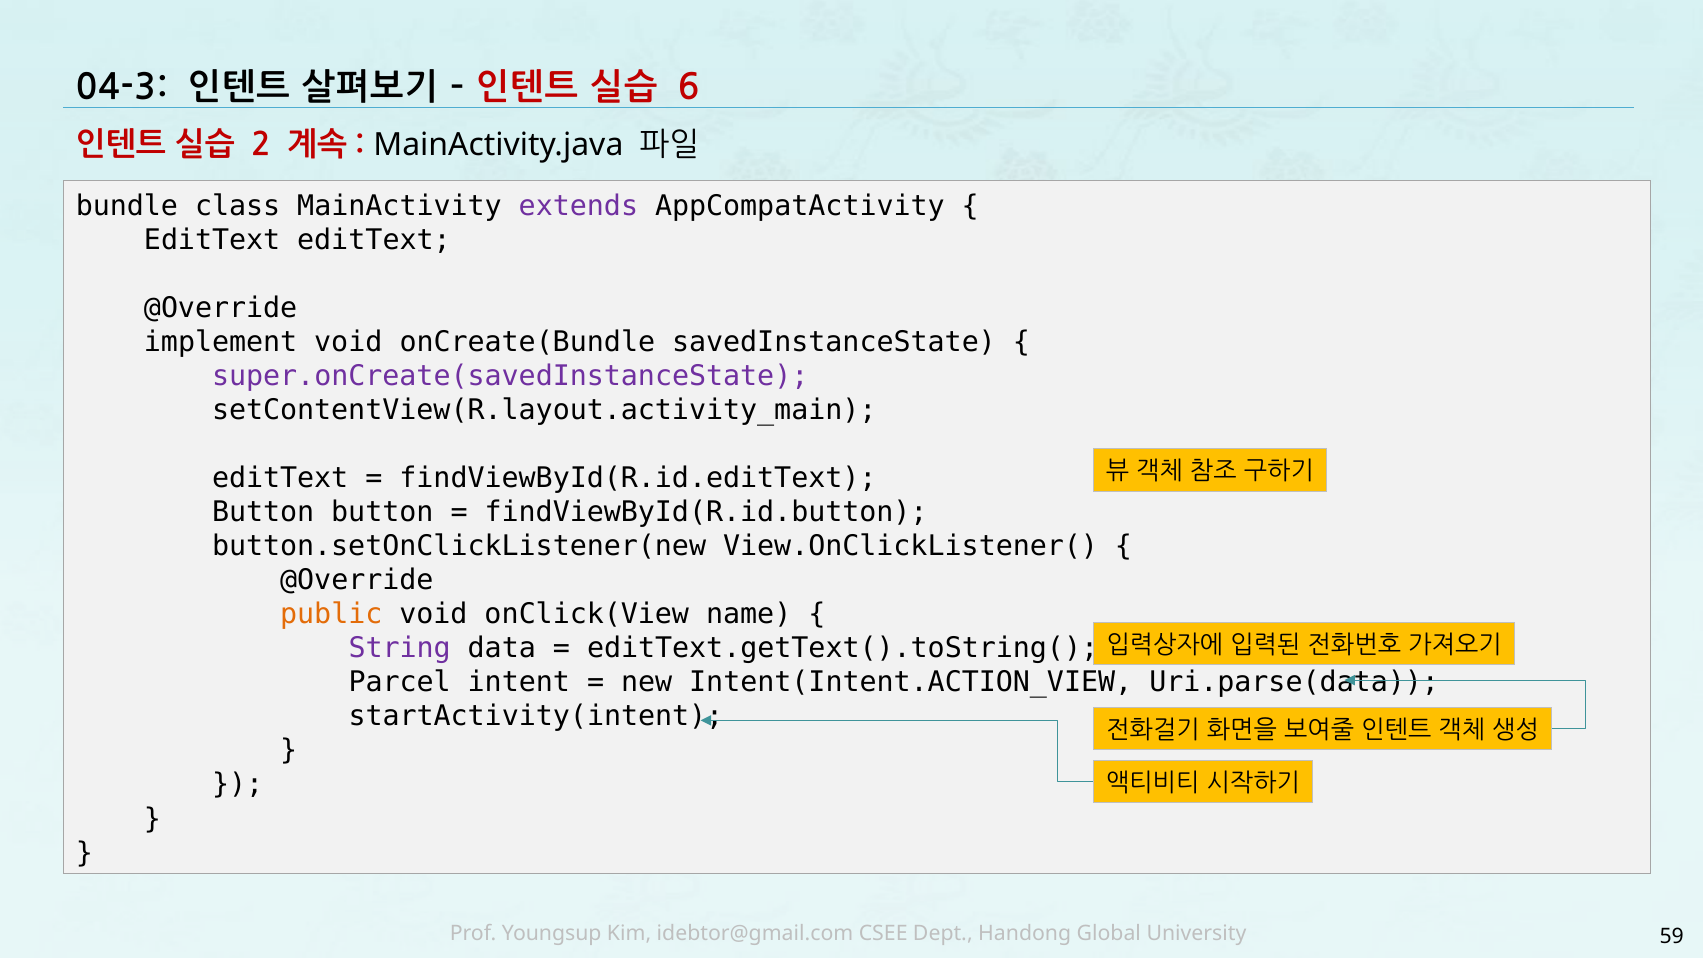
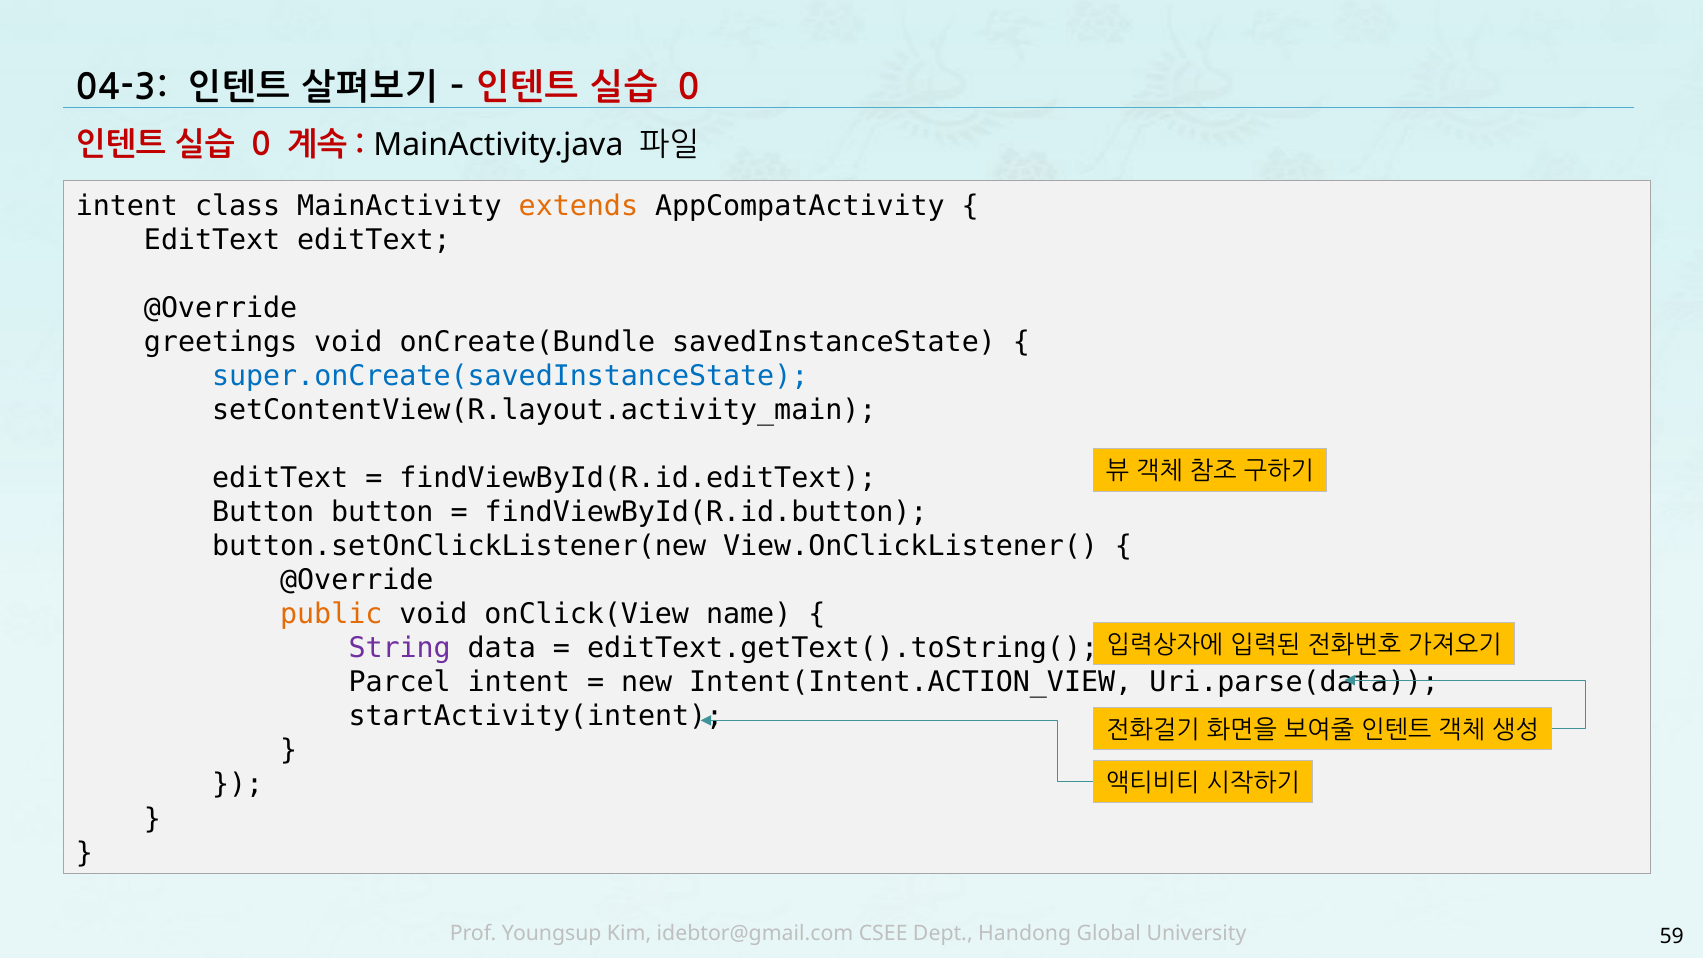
6 at (689, 87): 6 -> 0
2 at (261, 145): 2 -> 0
bundle at (127, 206): bundle -> intent
extends colour: purple -> orange
implement: implement -> greetings
super.onCreate(savedInstanceState colour: purple -> blue
